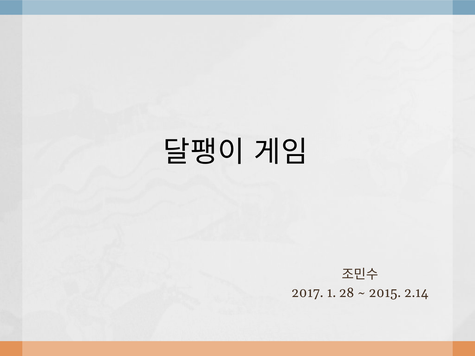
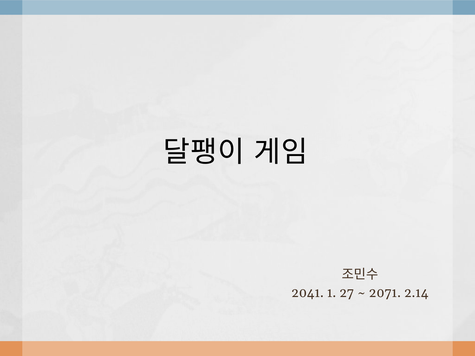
2017: 2017 -> 2041
28: 28 -> 27
2015: 2015 -> 2071
